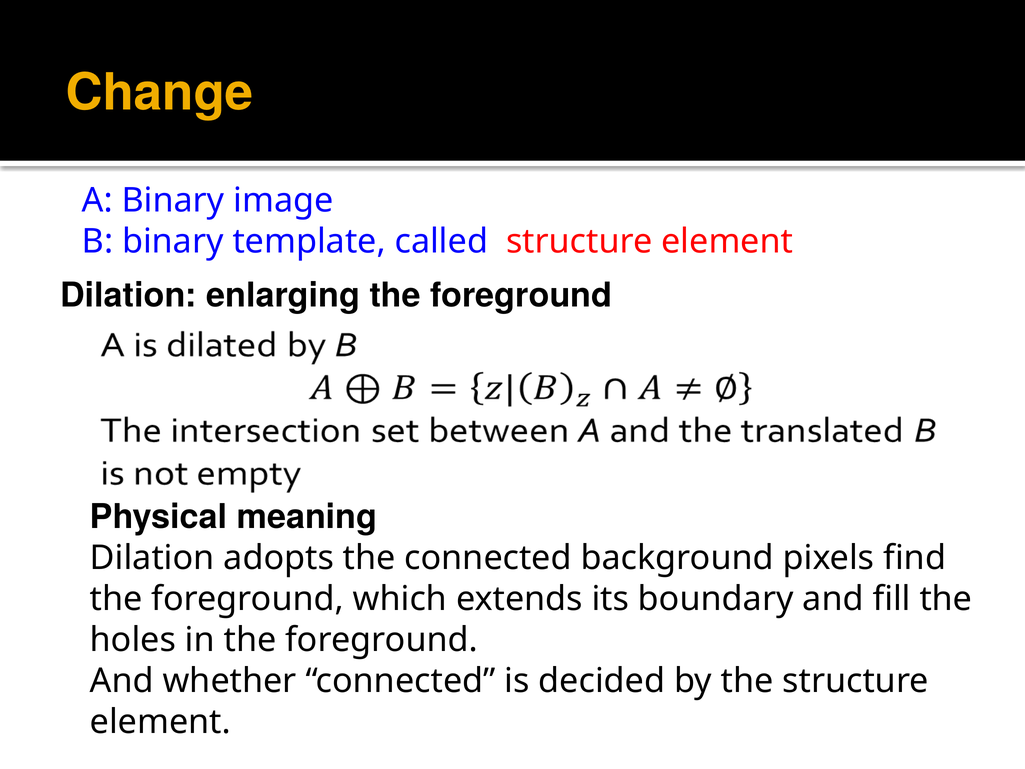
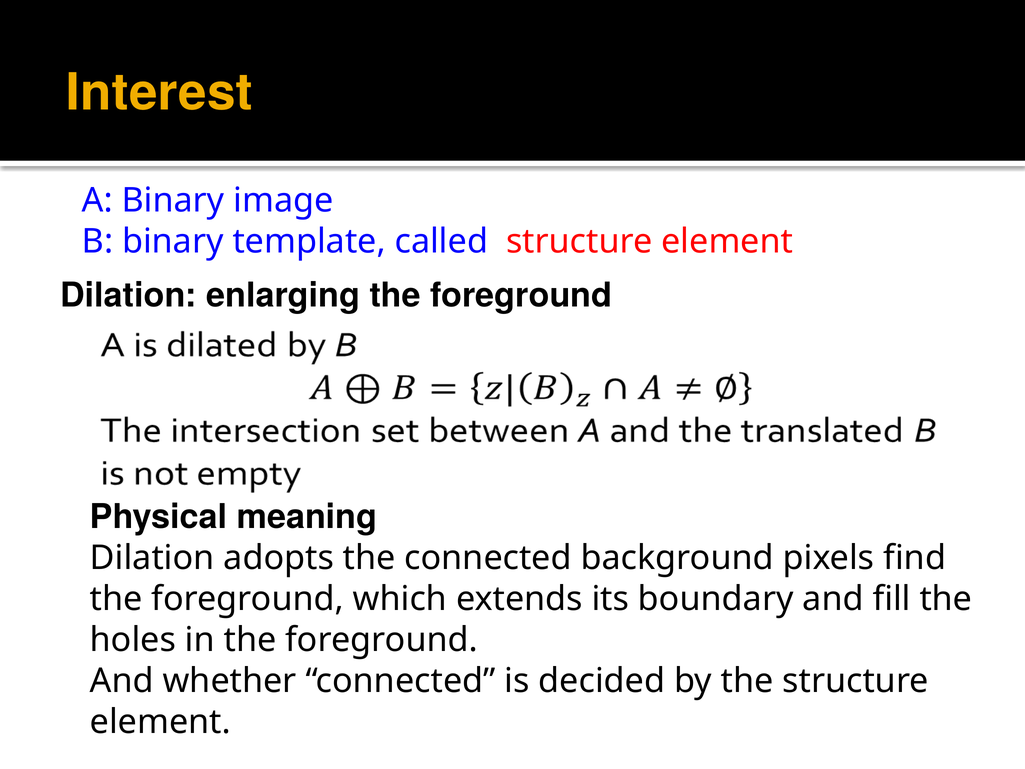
Change: Change -> Interest
